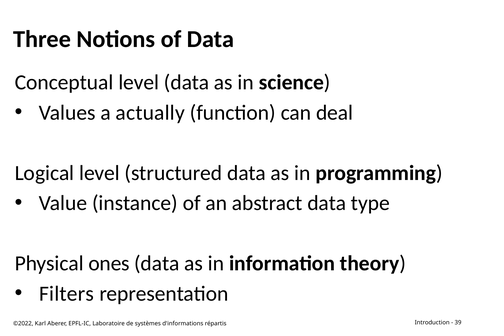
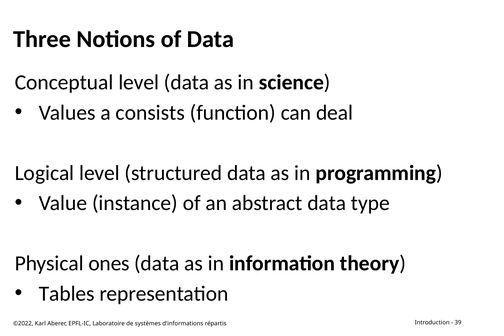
actually: actually -> consists
Filters: Filters -> Tables
